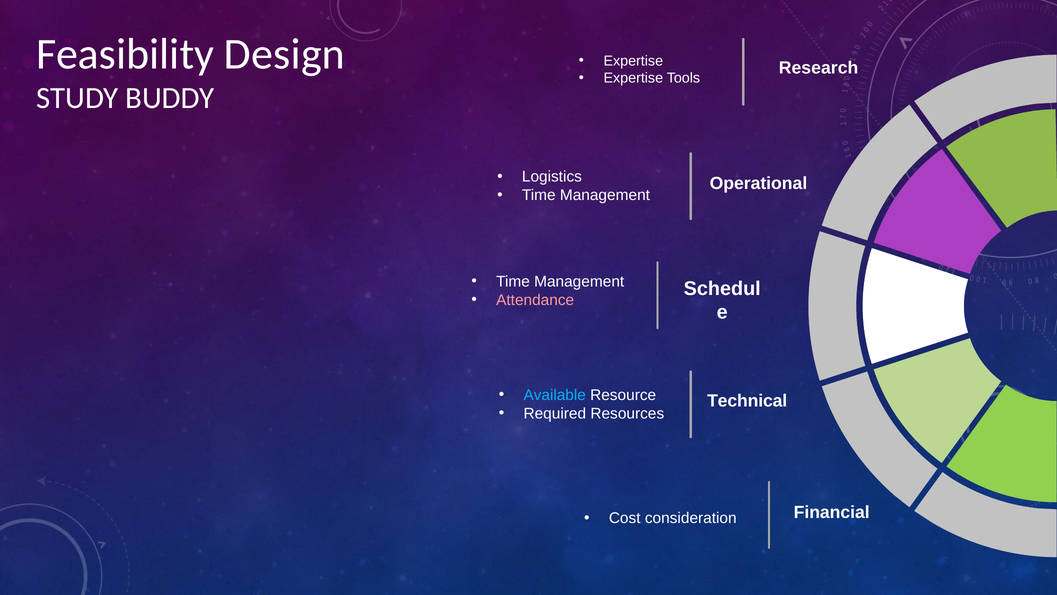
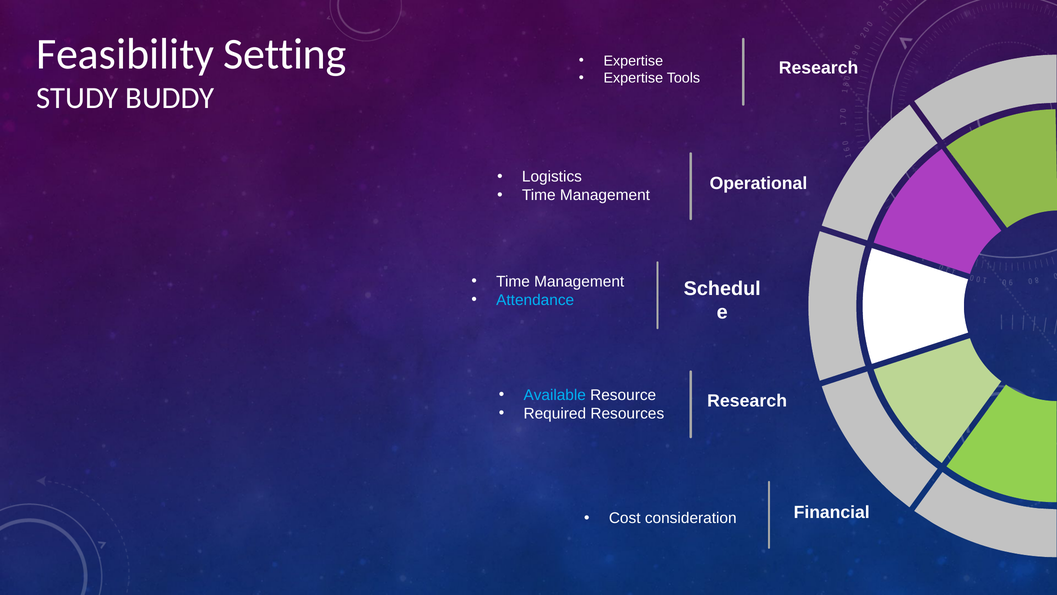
Design: Design -> Setting
Attendance colour: pink -> light blue
Technical at (747, 401): Technical -> Research
